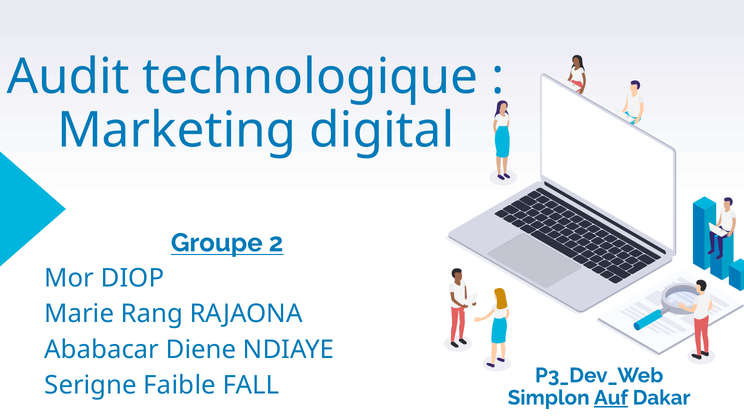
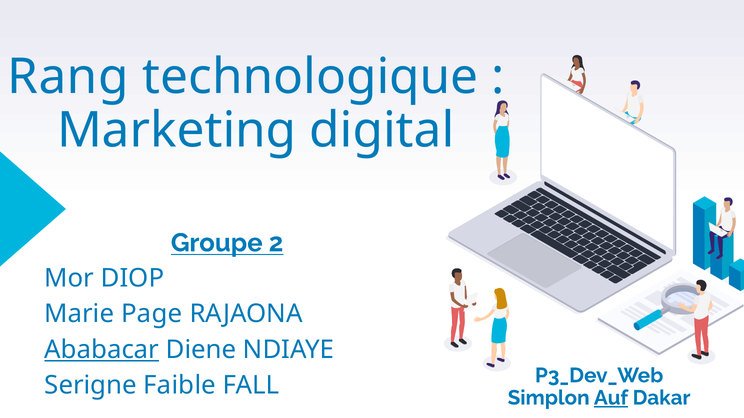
Audit: Audit -> Rang
Rang: Rang -> Page
Ababacar underline: none -> present
